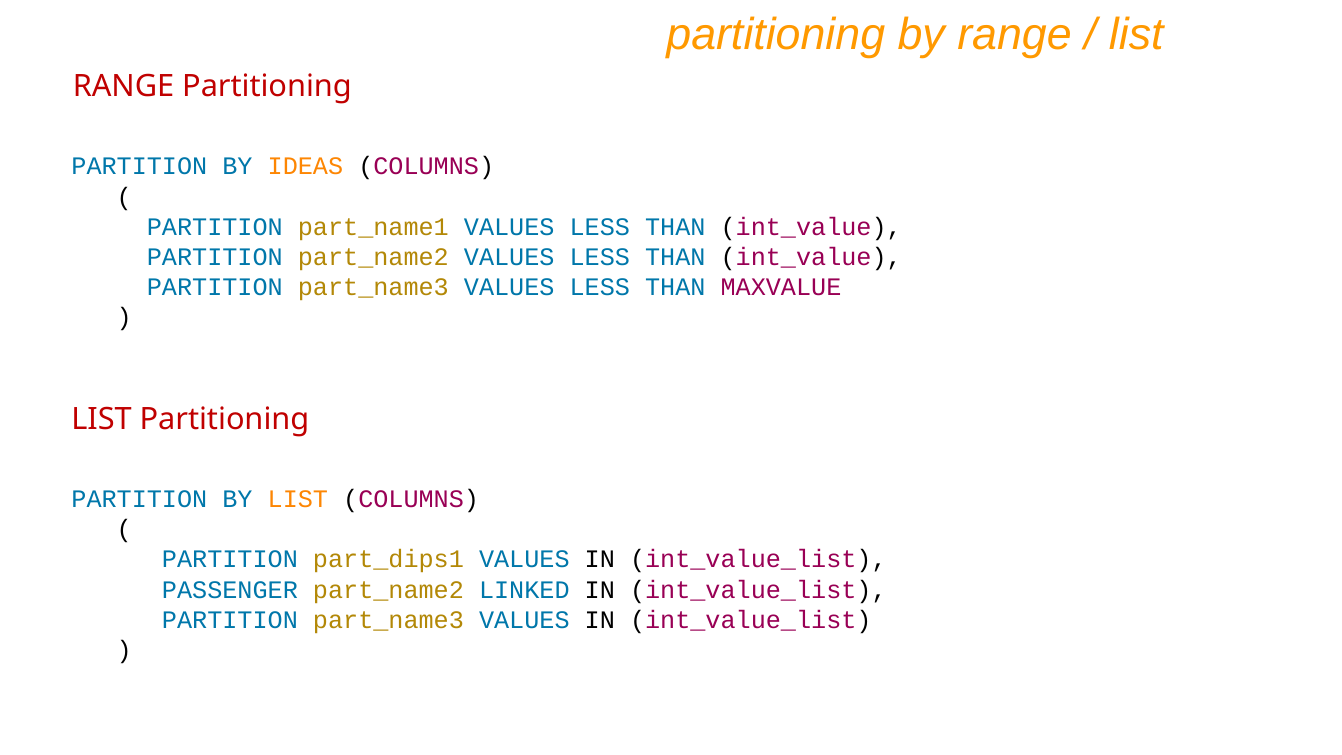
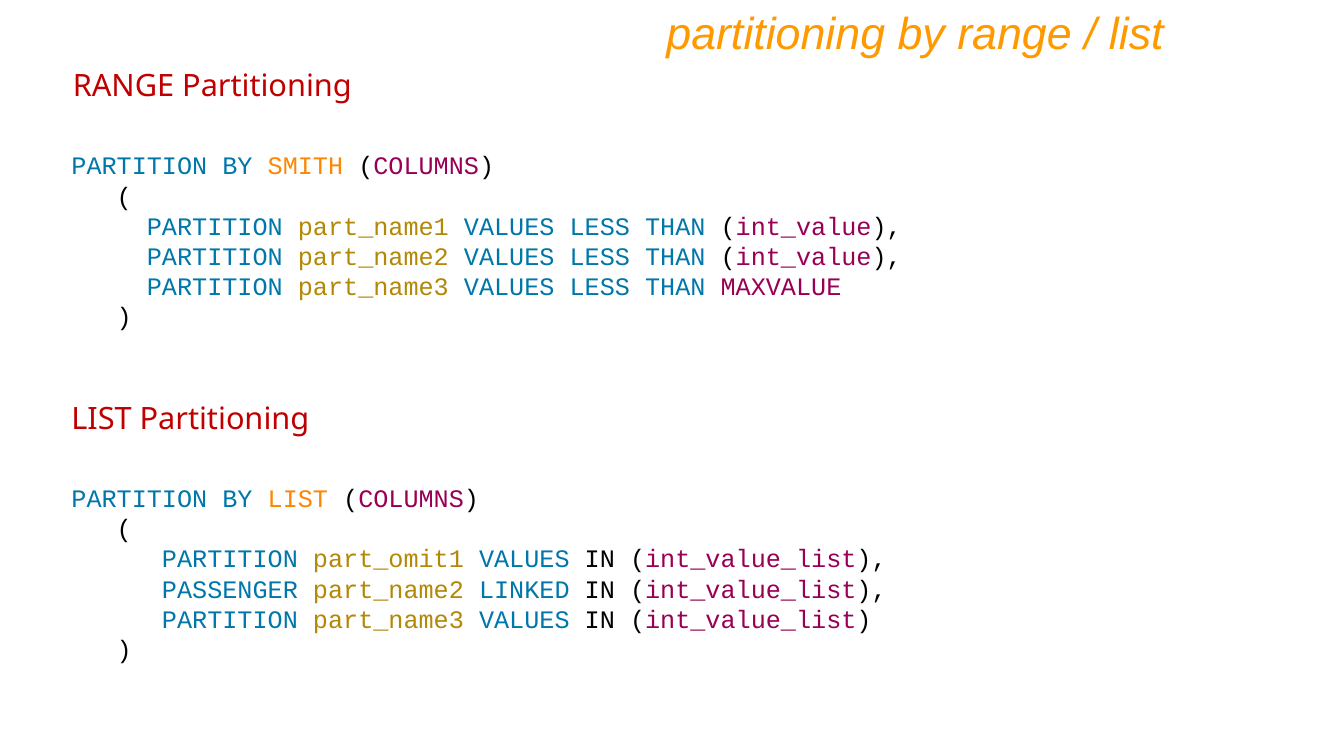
IDEAS: IDEAS -> SMITH
part_dips1: part_dips1 -> part_omit1
